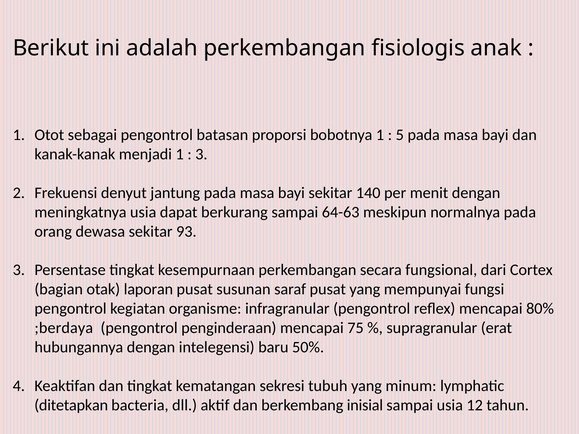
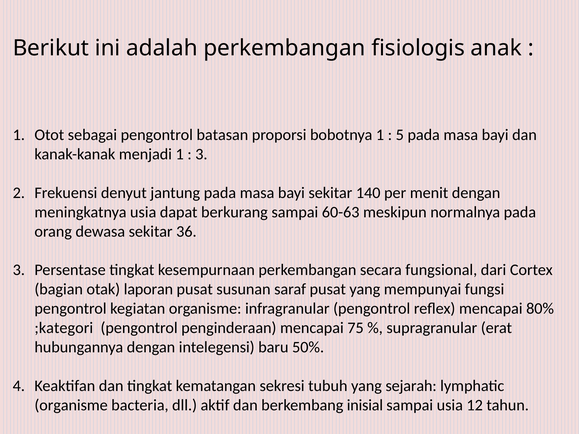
64-63: 64-63 -> 60-63
93: 93 -> 36
;berdaya: ;berdaya -> ;kategori
minum: minum -> sejarah
ditetapkan at (71, 405): ditetapkan -> organisme
